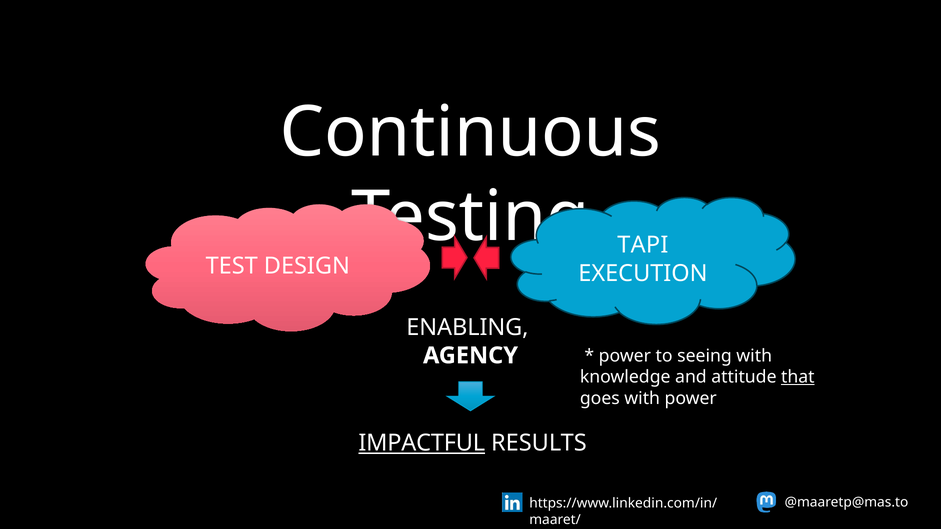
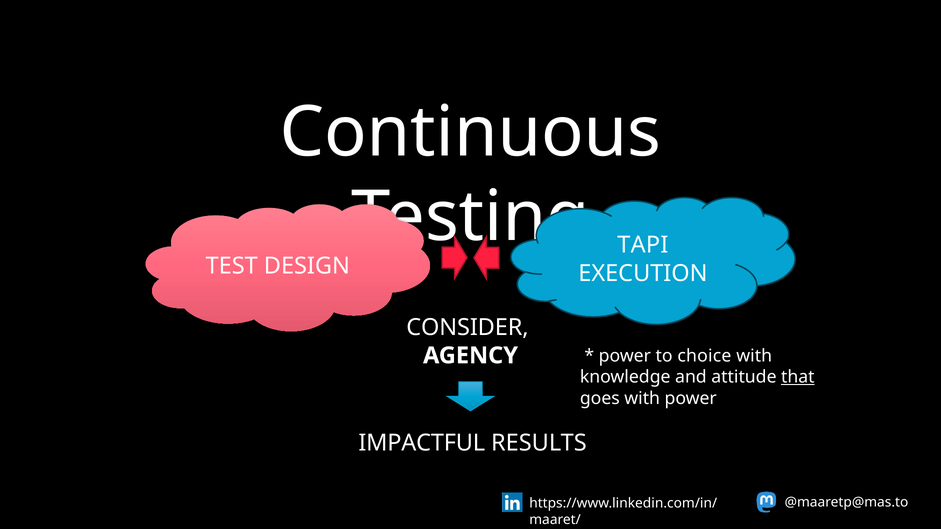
ENABLING: ENABLING -> CONSIDER
seeing: seeing -> choice
IMPACTFUL underline: present -> none
